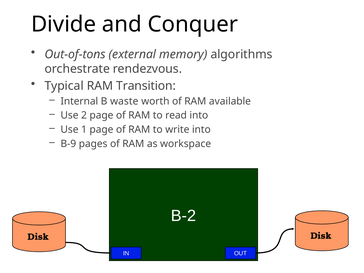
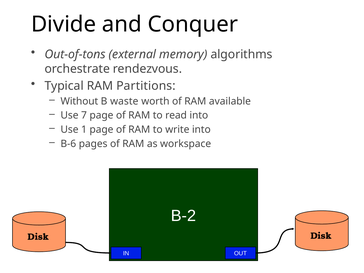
Transition: Transition -> Partitions
Internal: Internal -> Without
2: 2 -> 7
B-9: B-9 -> B-6
